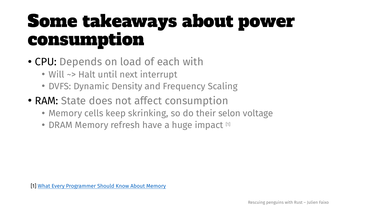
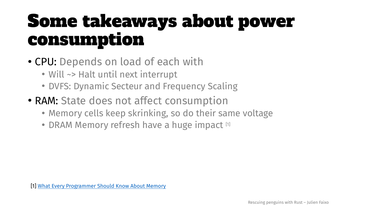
Density: Density -> Secteur
selon: selon -> same
